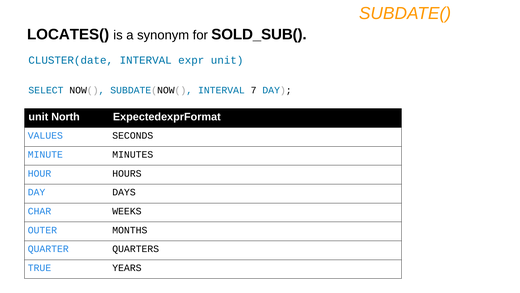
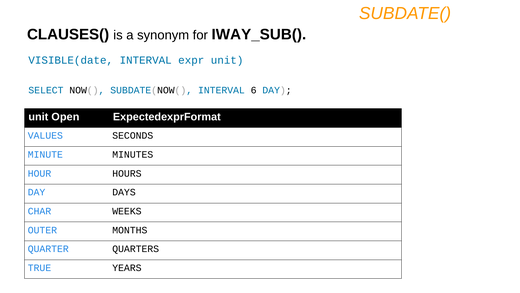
LOCATES(: LOCATES( -> CLAUSES(
SOLD_SUB(: SOLD_SUB( -> IWAY_SUB(
CLUSTER(date: CLUSTER(date -> VISIBLE(date
7: 7 -> 6
North: North -> Open
